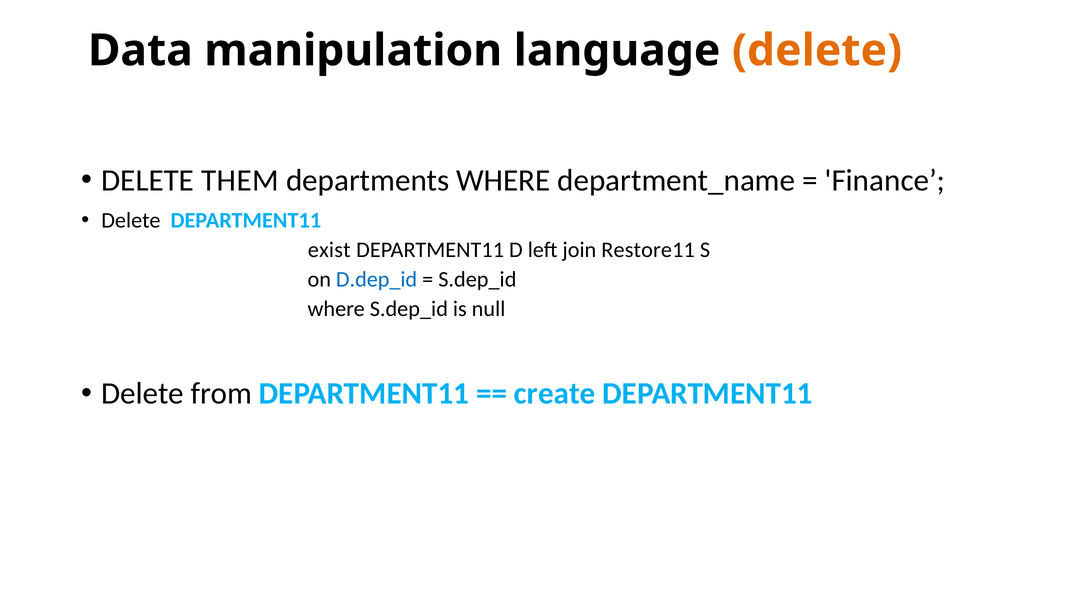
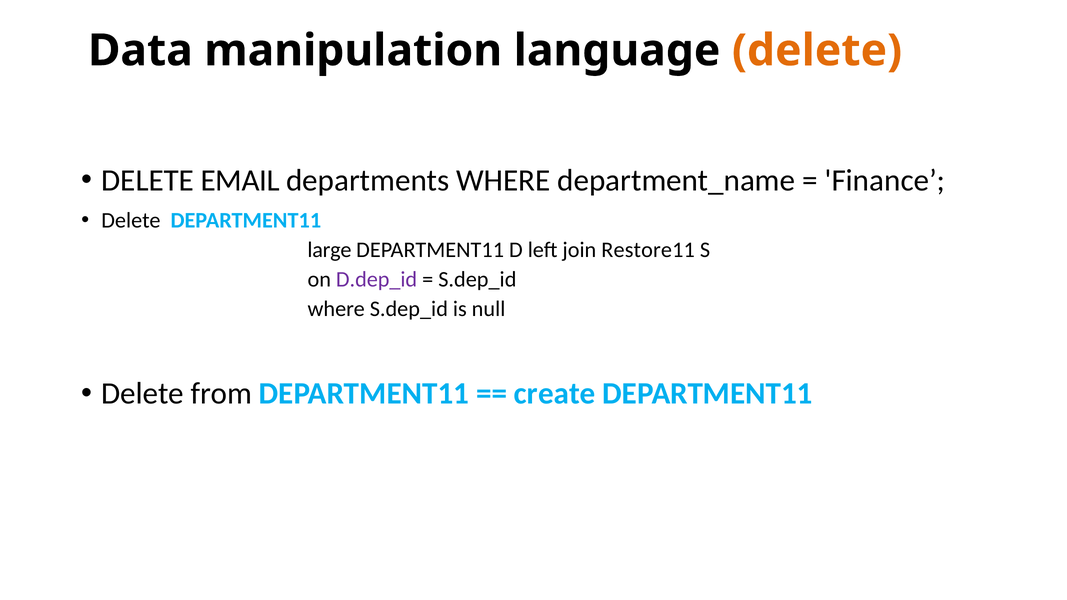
THEM: THEM -> EMAIL
exist: exist -> large
D.dep_id colour: blue -> purple
